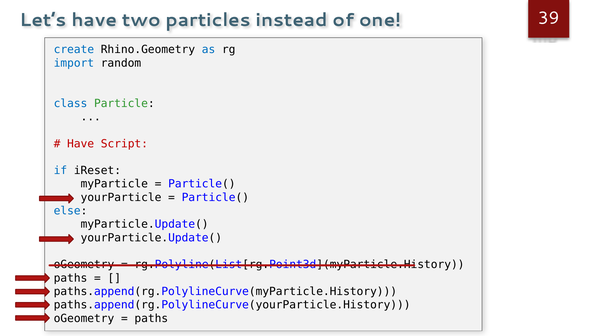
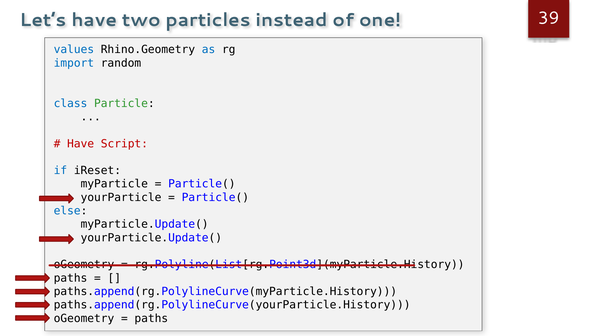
create: create -> values
